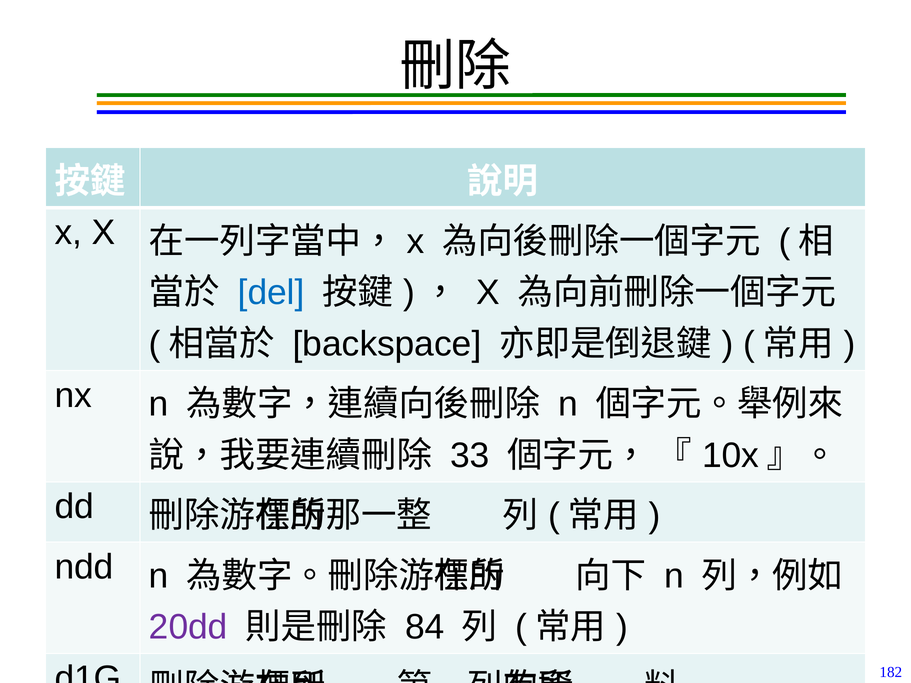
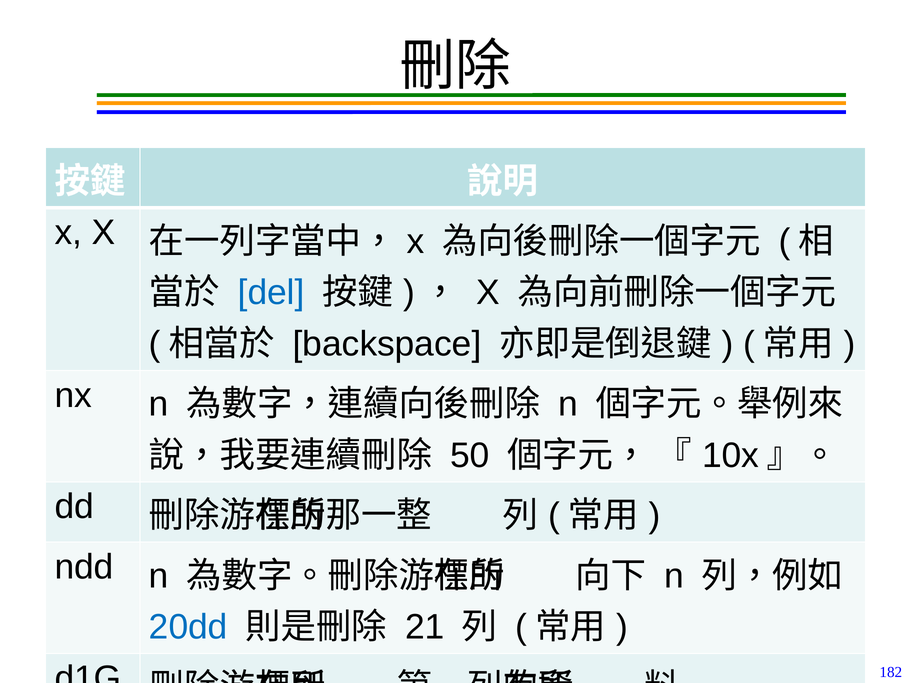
33: 33 -> 50
20dd colour: purple -> blue
84: 84 -> 21
